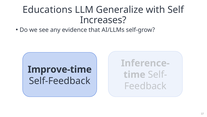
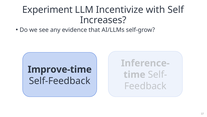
Educations: Educations -> Experiment
Generalize: Generalize -> Incentivize
